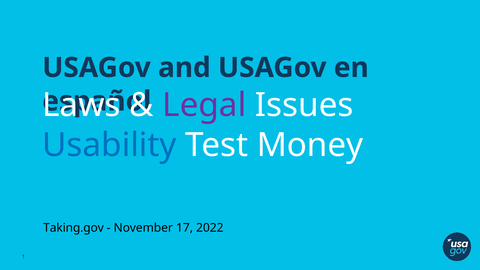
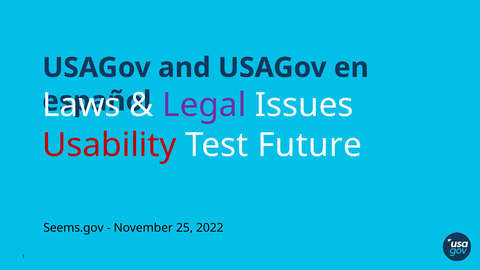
Usability colour: blue -> red
Money: Money -> Future
Taking.gov: Taking.gov -> Seems.gov
17: 17 -> 25
